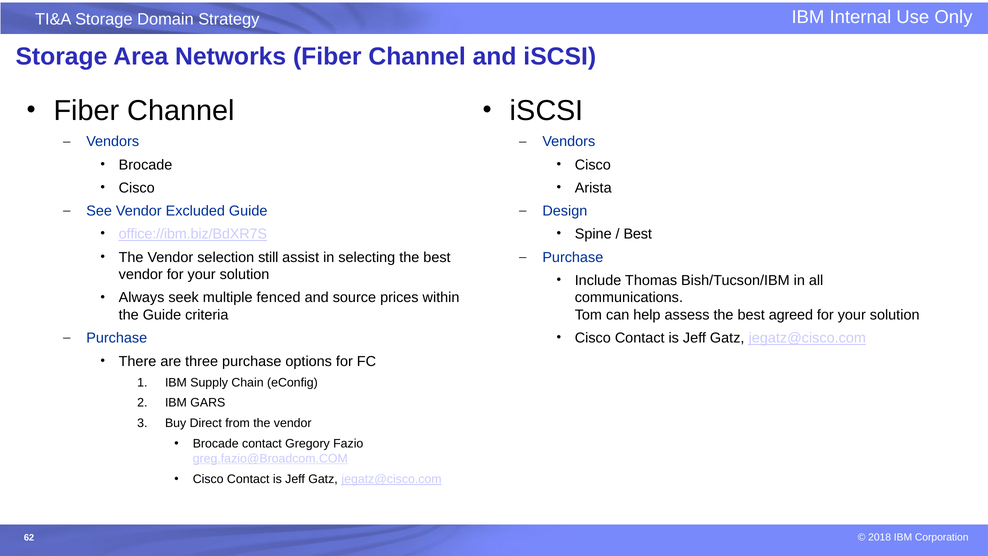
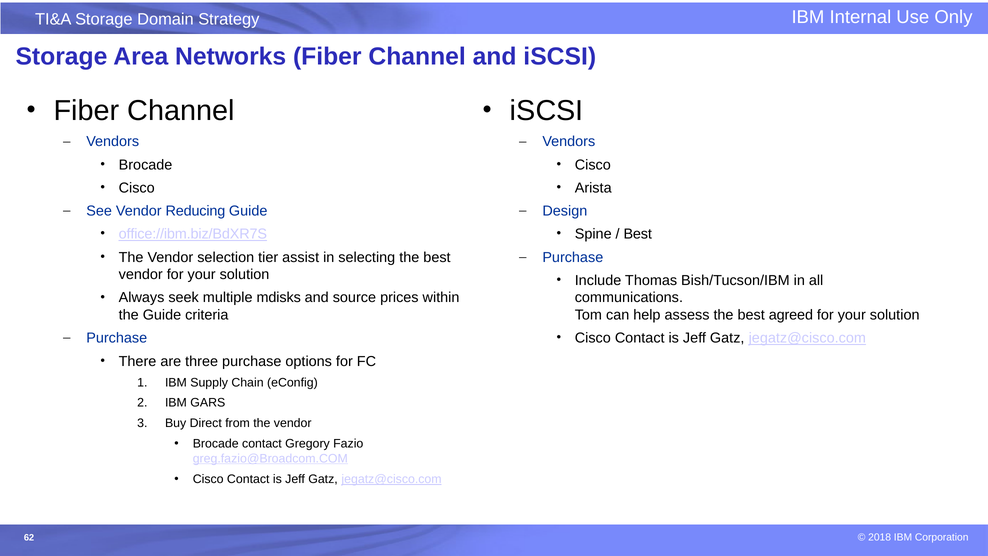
Excluded: Excluded -> Reducing
still: still -> tier
fenced: fenced -> mdisks
